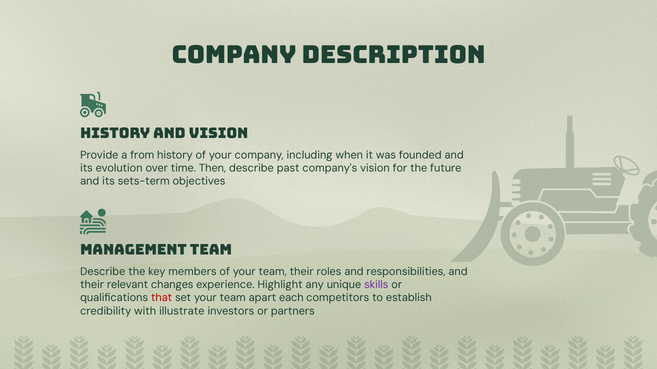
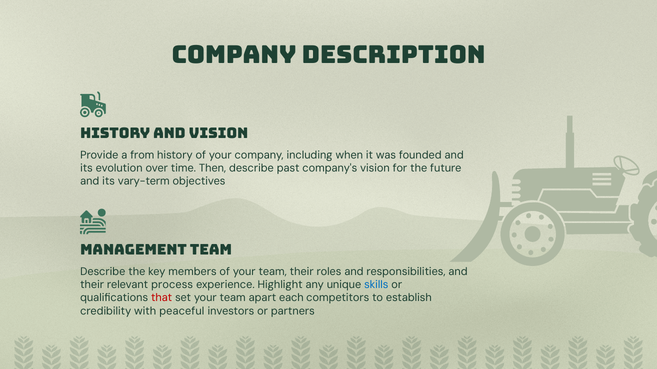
sets-term: sets-term -> vary-term
changes: changes -> process
skills colour: purple -> blue
illustrate: illustrate -> peaceful
